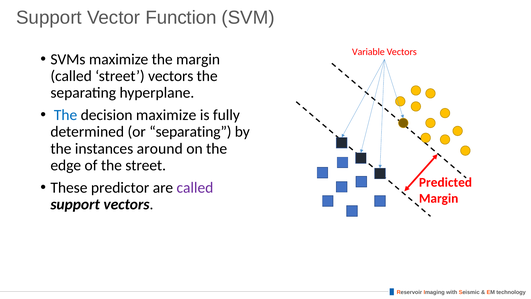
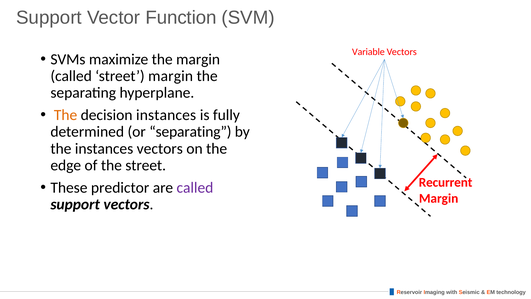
street vectors: vectors -> margin
The at (66, 115) colour: blue -> orange
decision maximize: maximize -> instances
instances around: around -> vectors
Predicted: Predicted -> Recurrent
